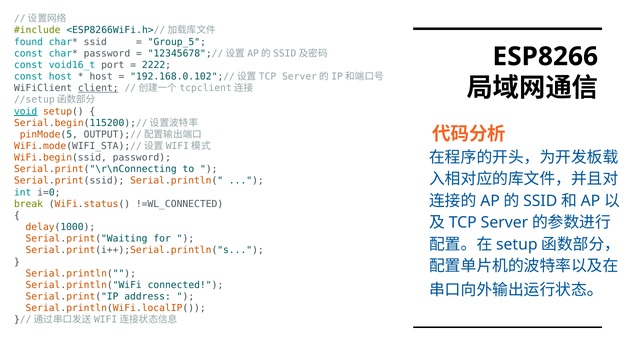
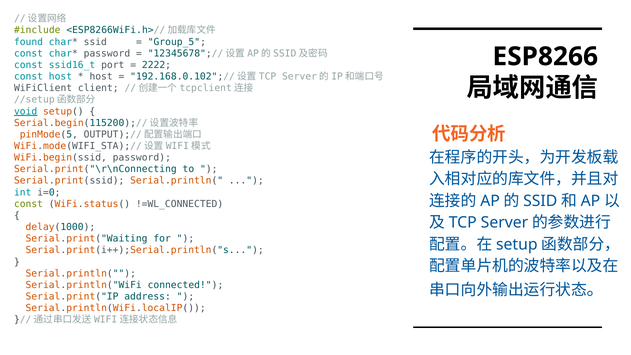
void16_t: void16_t -> ssid16_t
client underline: present -> none
break at (29, 204): break -> const
